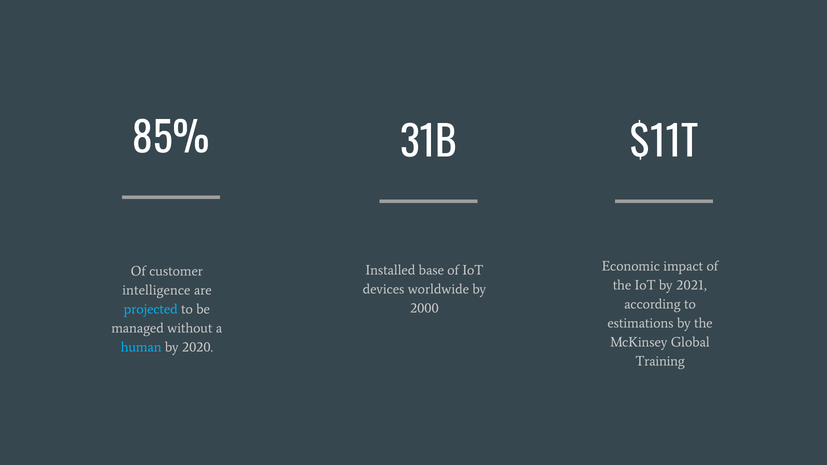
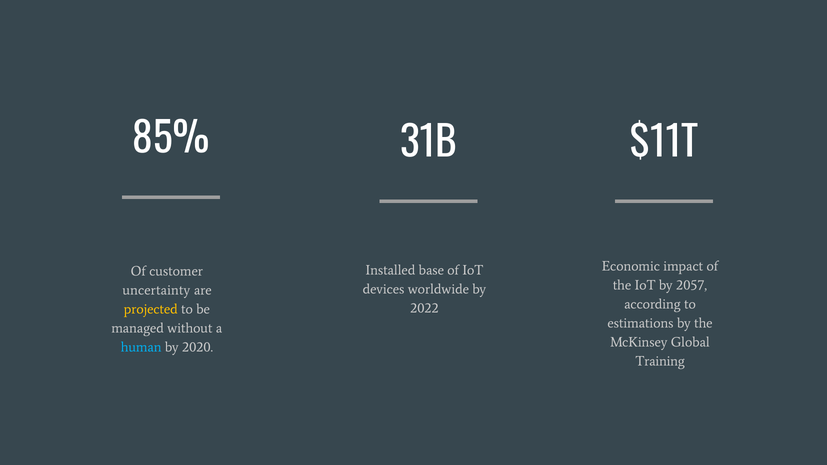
2021: 2021 -> 2057
intelligence: intelligence -> uncertainty
2000: 2000 -> 2022
projected colour: light blue -> yellow
